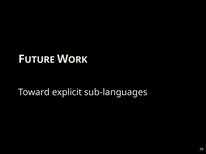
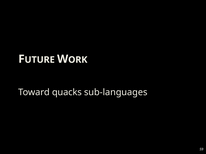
explicit: explicit -> quacks
